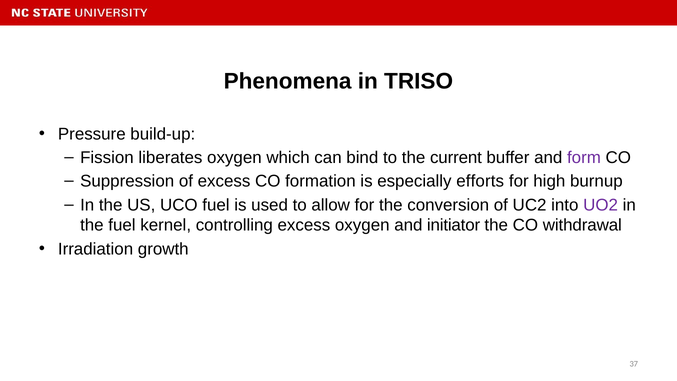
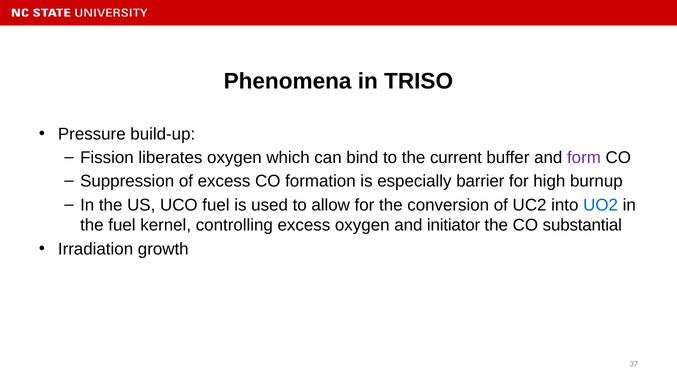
efforts: efforts -> barrier
UO2 colour: purple -> blue
withdrawal: withdrawal -> substantial
